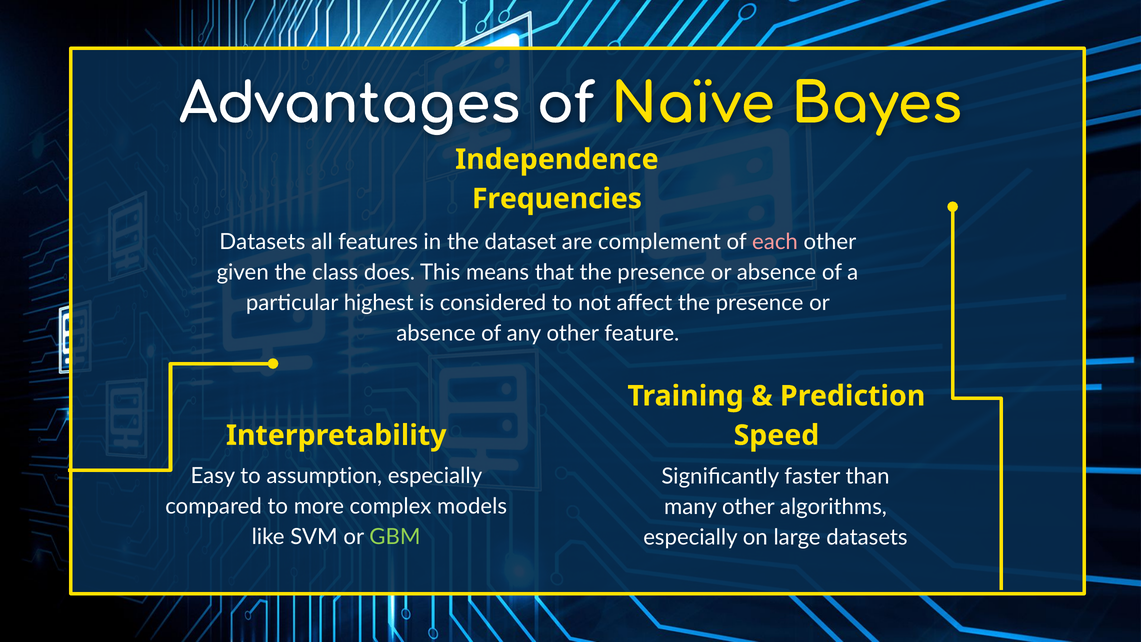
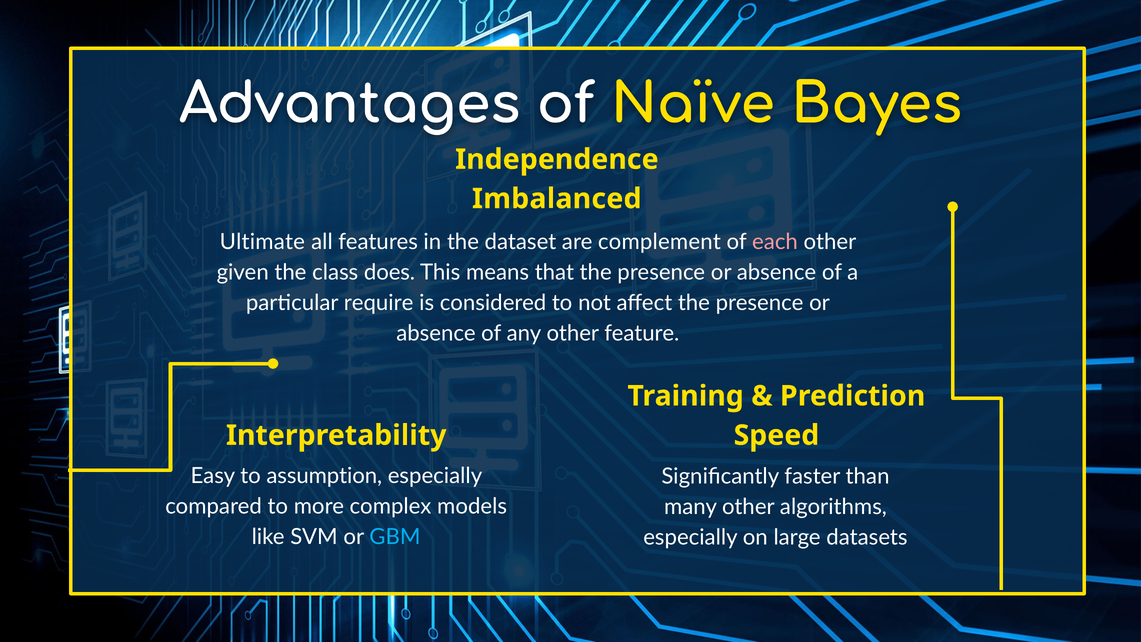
Frequencies: Frequencies -> Imbalanced
Datasets at (262, 242): Datasets -> Ultimate
highest: highest -> require
GBM colour: light green -> light blue
